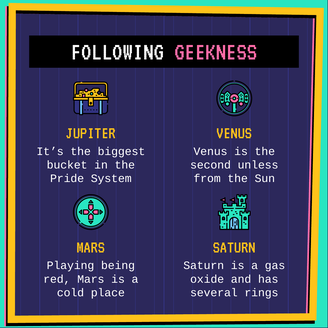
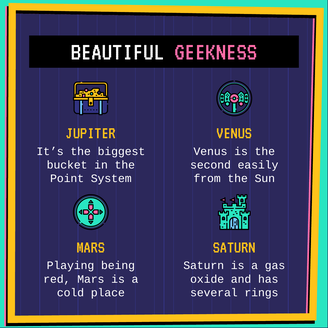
FOLLOWING: FOLLOWING -> BEAUTIFUL
unless: unless -> easily
Pride: Pride -> Point
